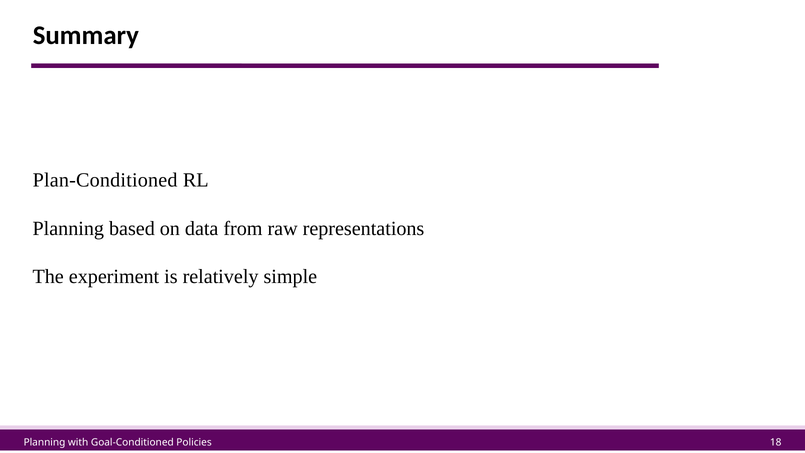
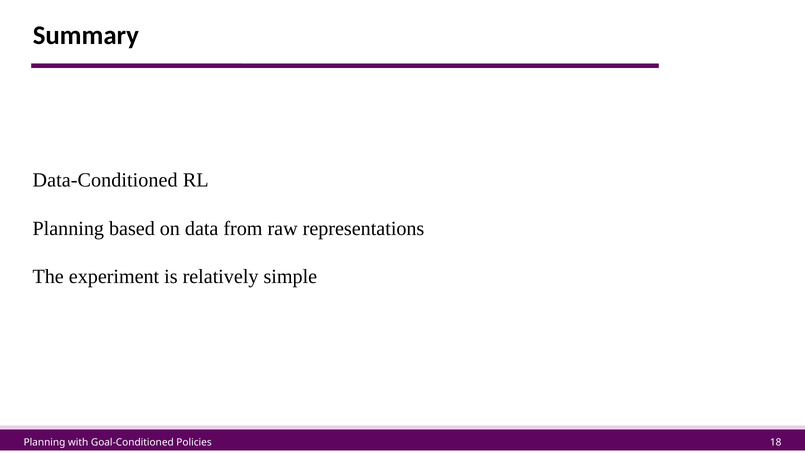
Plan-Conditioned: Plan-Conditioned -> Data-Conditioned
